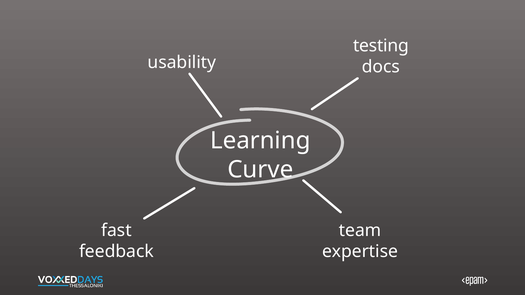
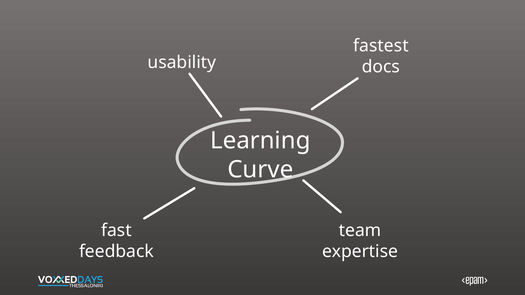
testing: testing -> fastest
